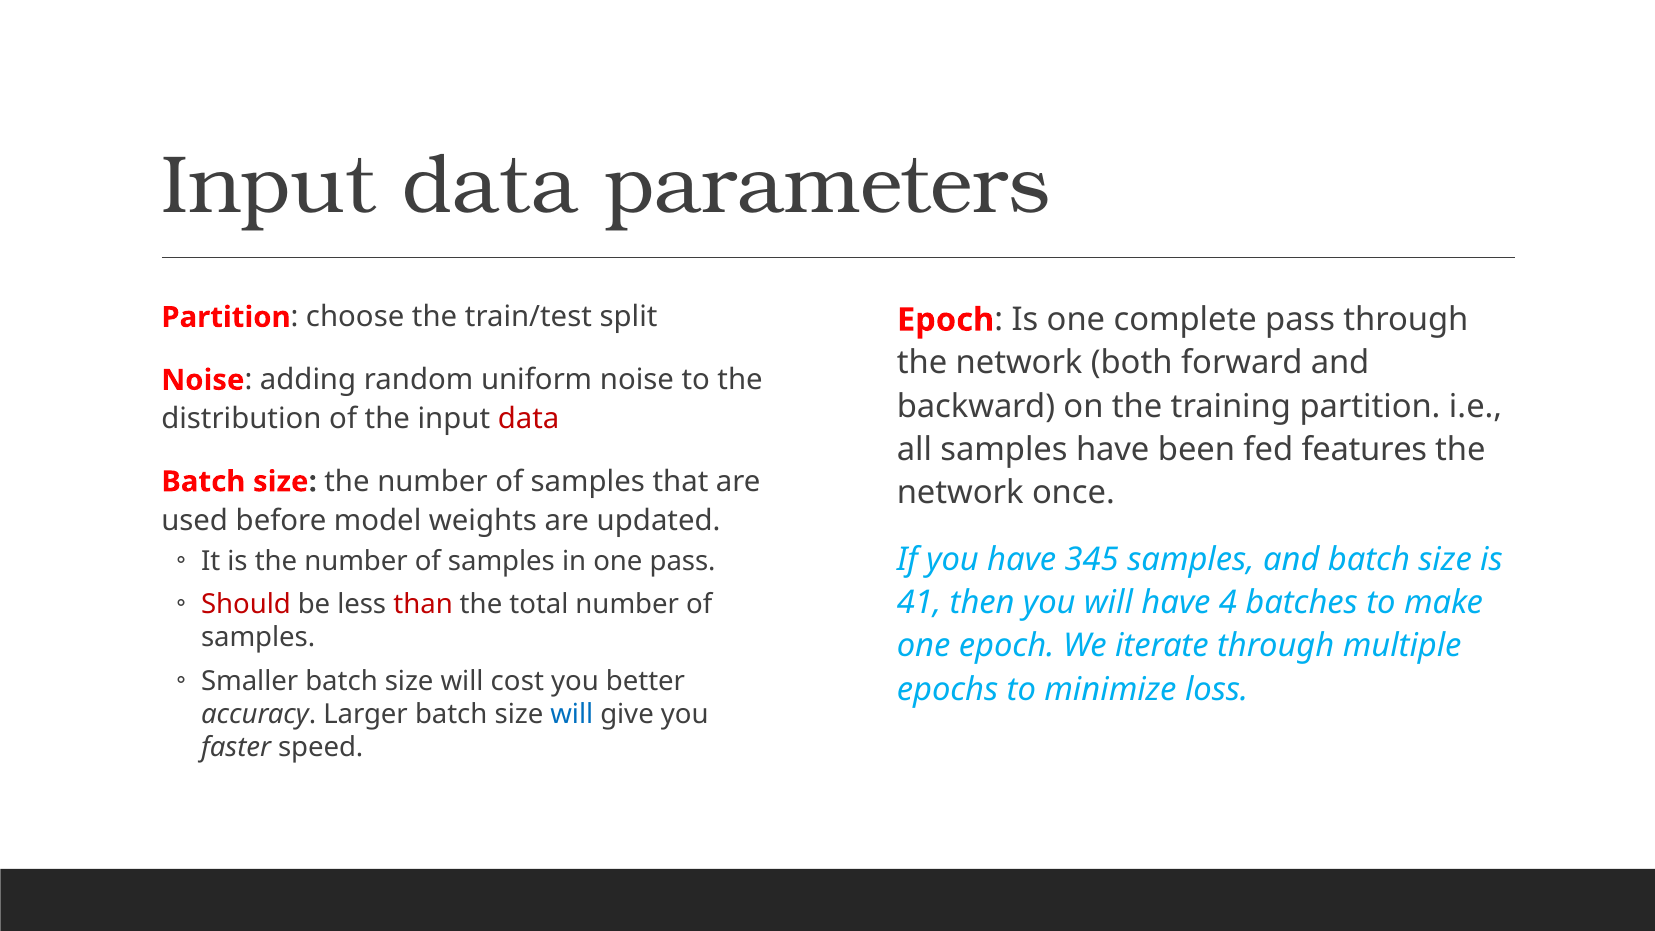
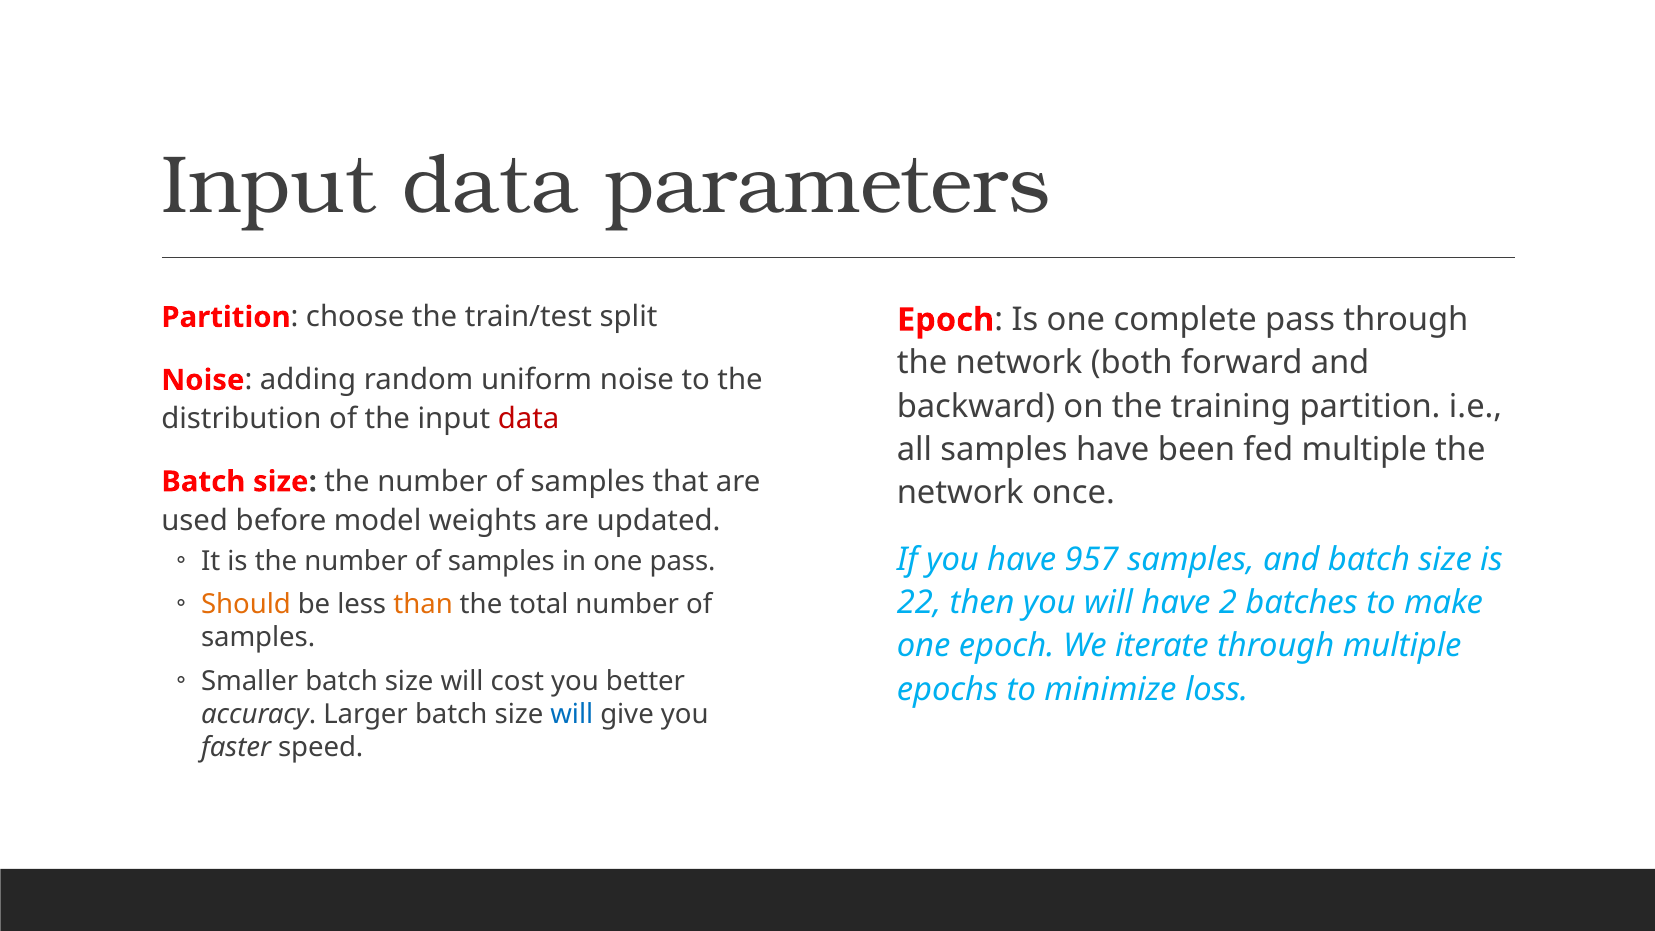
fed features: features -> multiple
345: 345 -> 957
Should colour: red -> orange
than colour: red -> orange
41: 41 -> 22
4: 4 -> 2
